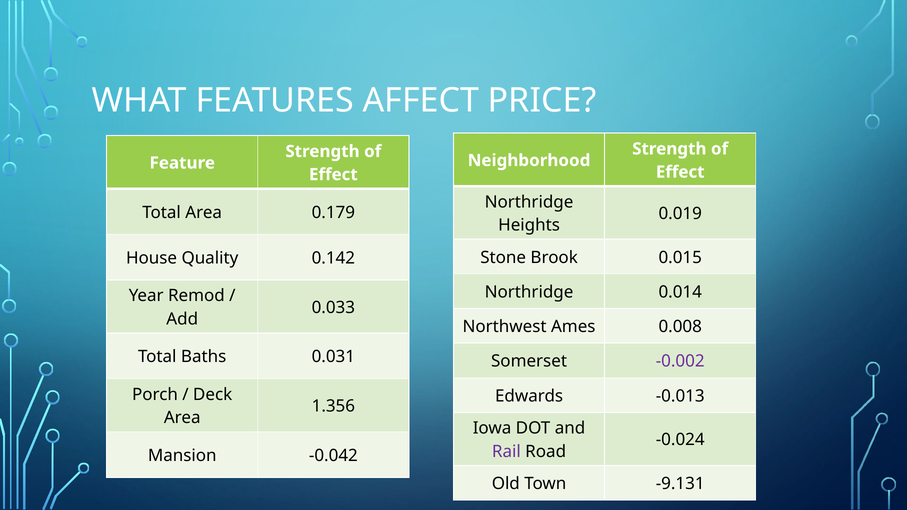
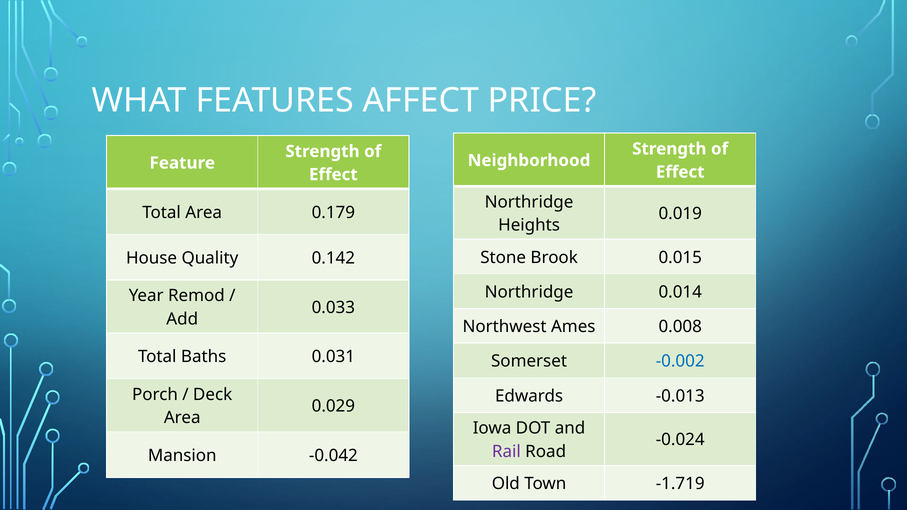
-0.002 colour: purple -> blue
1.356: 1.356 -> 0.029
-9.131: -9.131 -> -1.719
